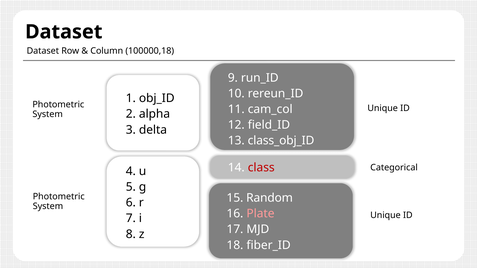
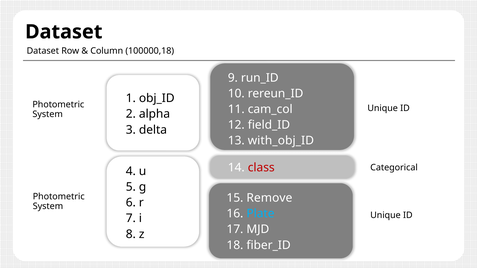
class_obj_ID: class_obj_ID -> with_obj_ID
Random: Random -> Remove
Plate colour: pink -> light blue
